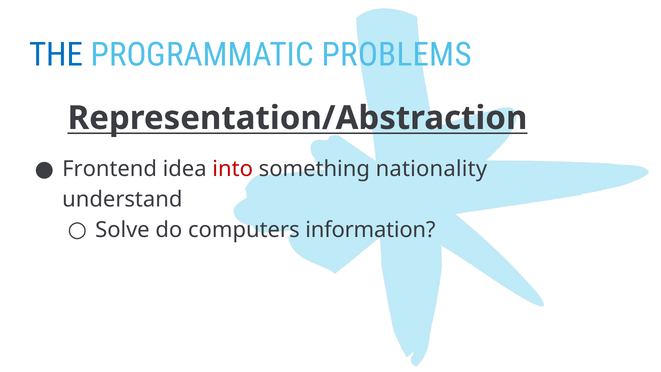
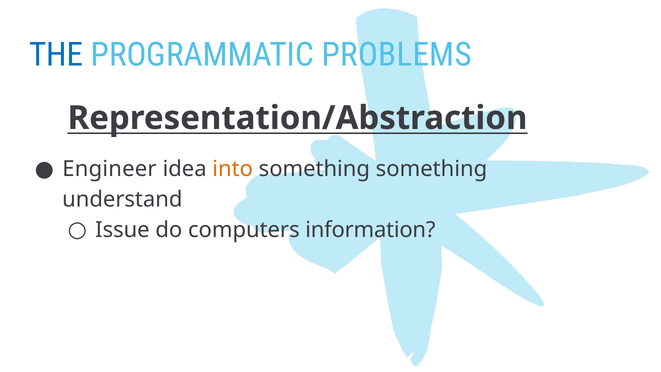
Frontend: Frontend -> Engineer
into colour: red -> orange
something nationality: nationality -> something
Solve: Solve -> Issue
